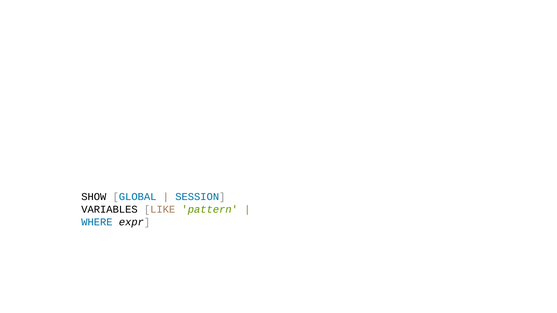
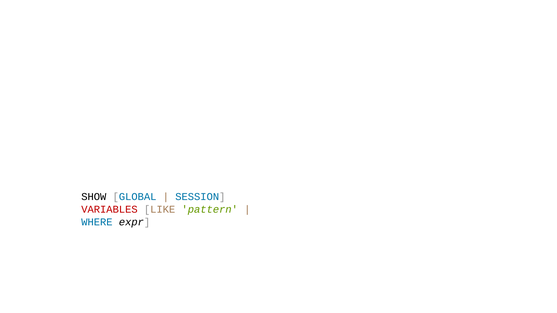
VARIABLES colour: black -> red
